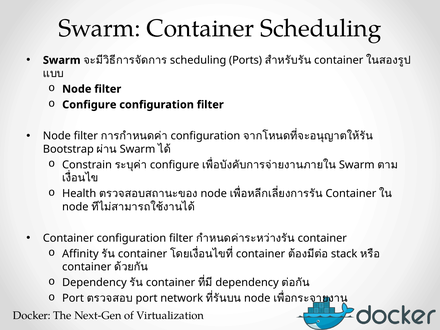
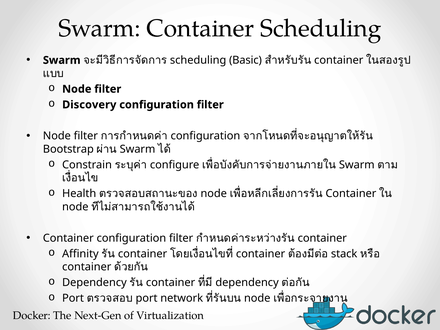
Ports: Ports -> Basic
Configure at (89, 105): Configure -> Discovery
